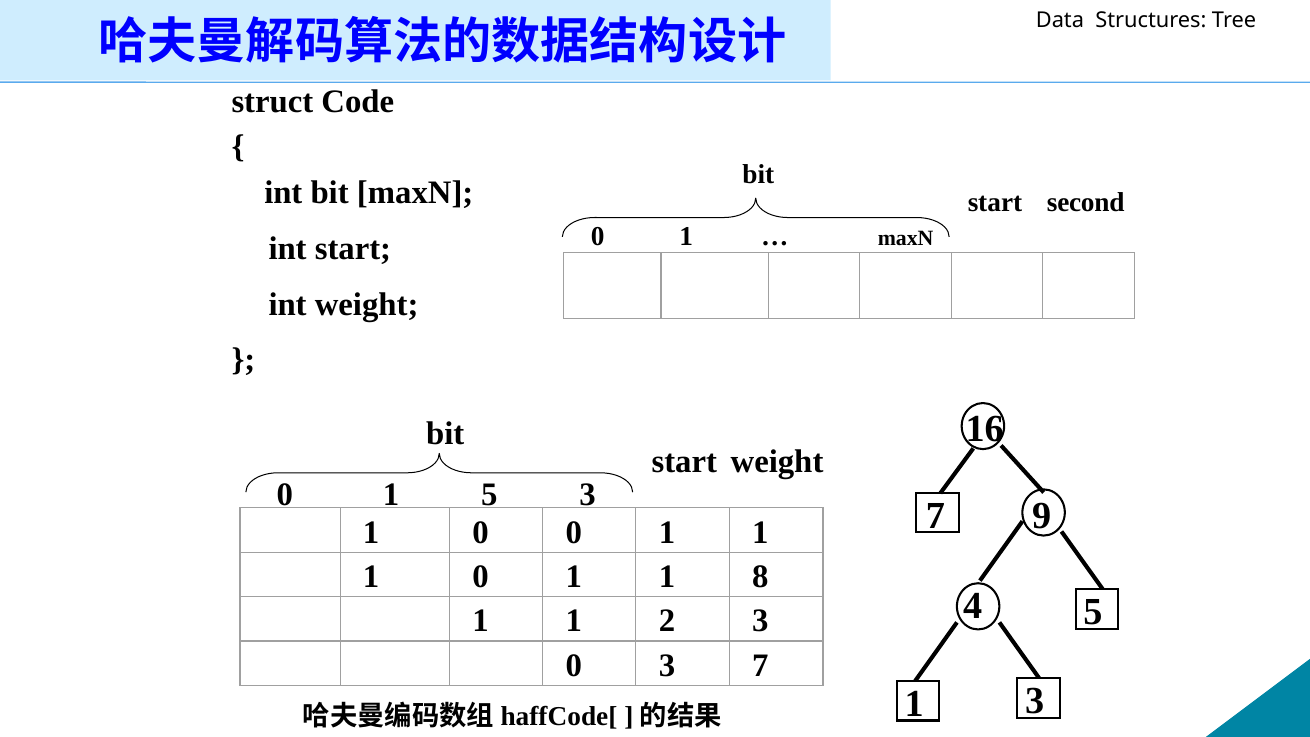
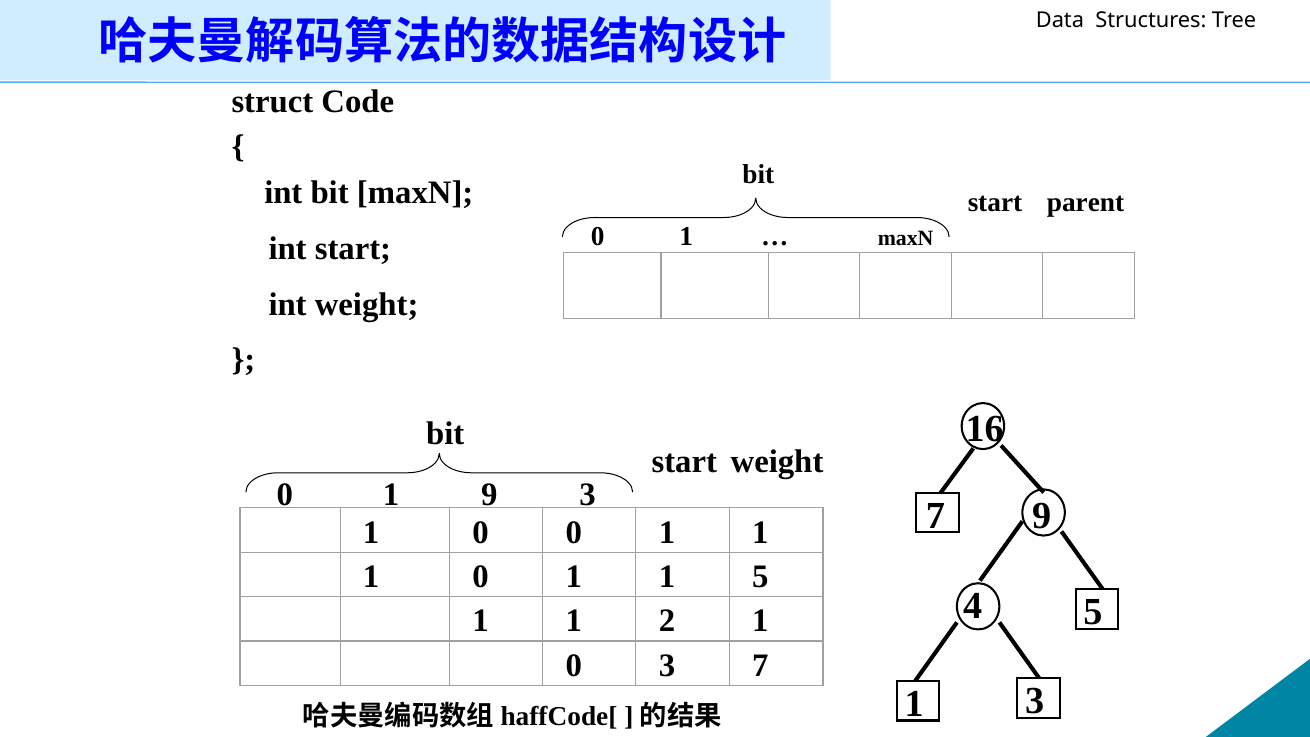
second: second -> parent
0 1 5: 5 -> 9
1 8: 8 -> 5
2 3: 3 -> 1
